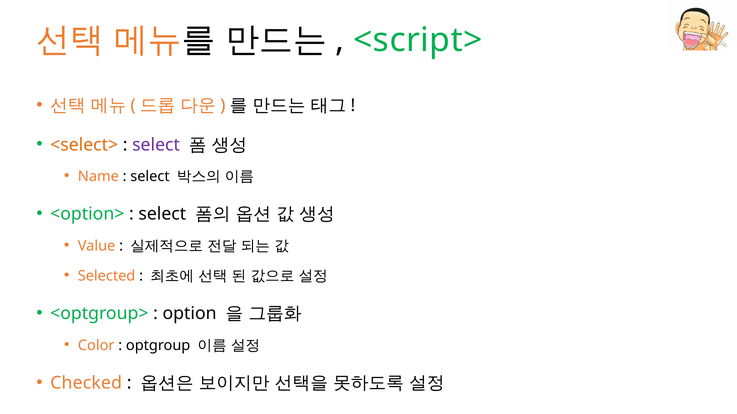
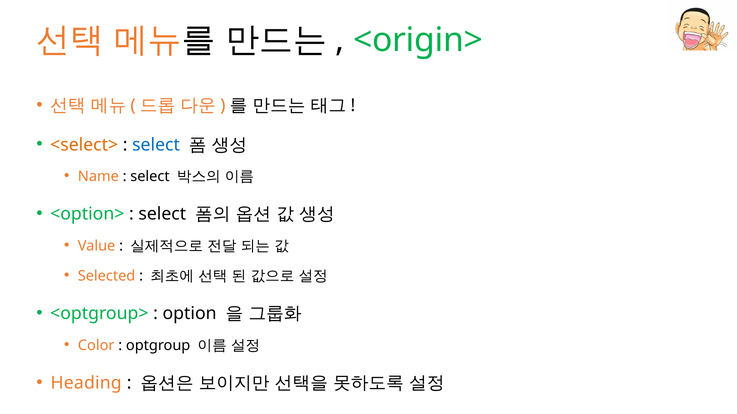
<script>: <script> -> <origin>
select at (156, 145) colour: purple -> blue
Checked: Checked -> Heading
